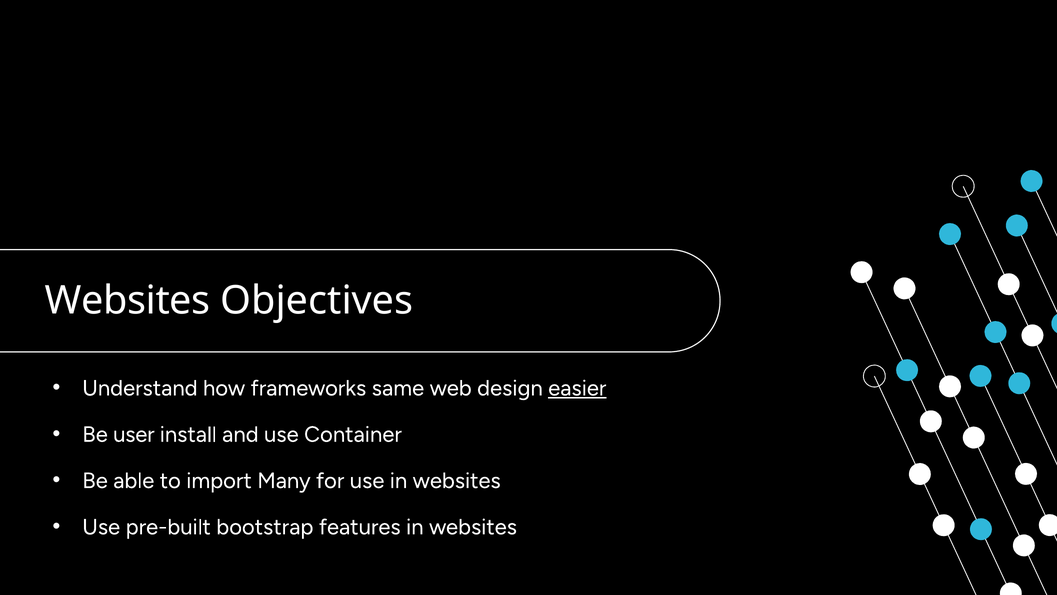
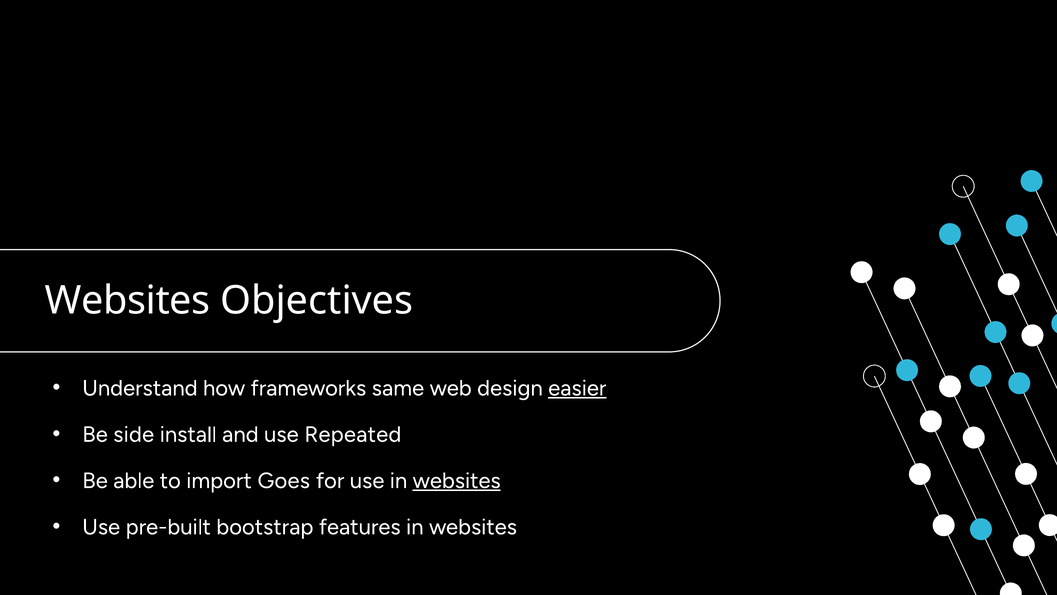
user: user -> side
Container: Container -> Repeated
Many: Many -> Goes
websites at (457, 480) underline: none -> present
